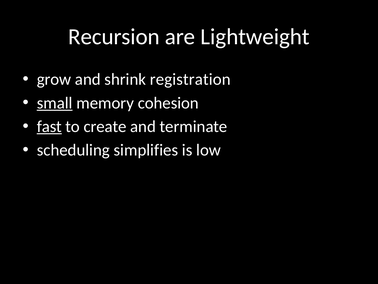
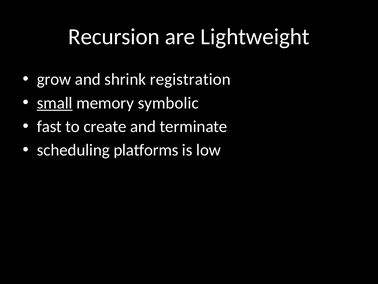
cohesion: cohesion -> symbolic
fast underline: present -> none
simplifies: simplifies -> platforms
